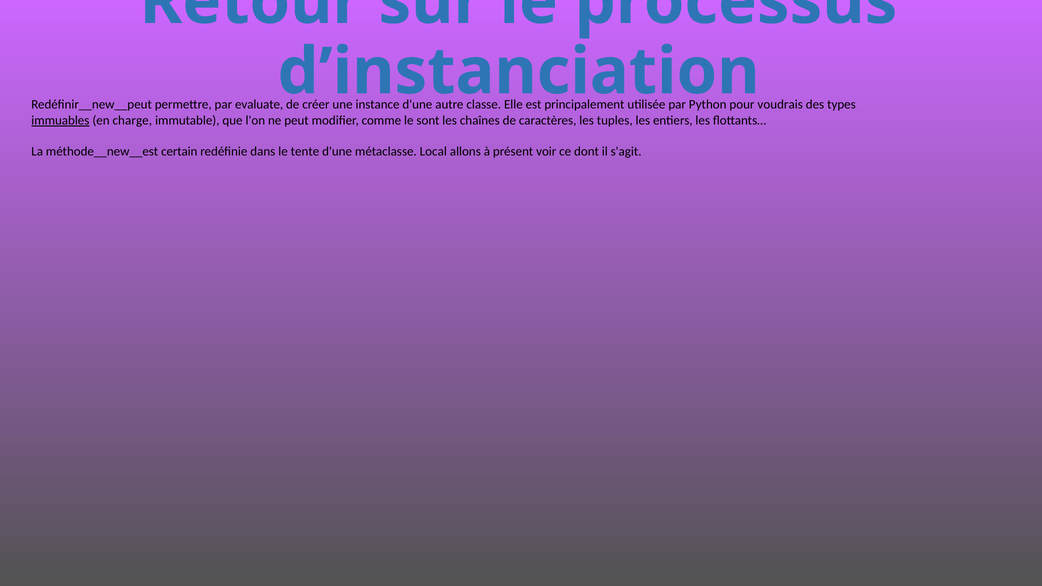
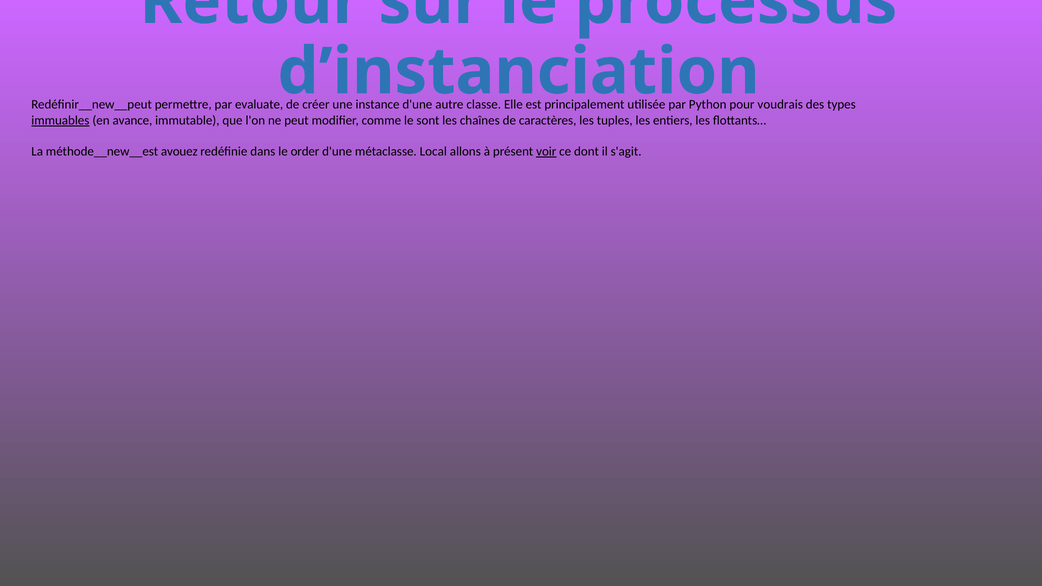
charge: charge -> avance
certain: certain -> avouez
tente: tente -> order
voir underline: none -> present
